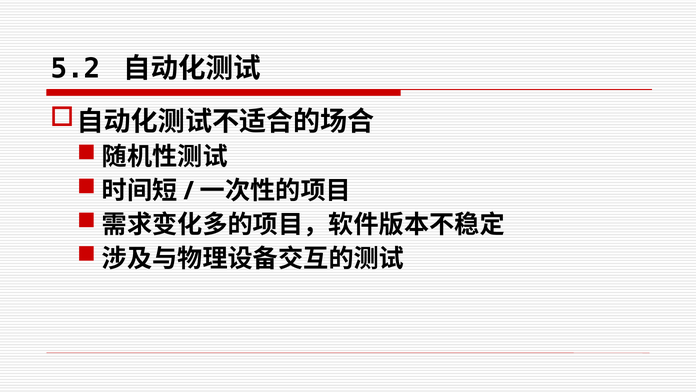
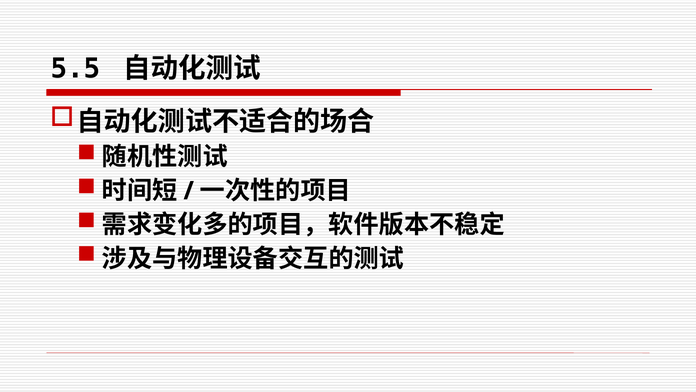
5.2: 5.2 -> 5.5
